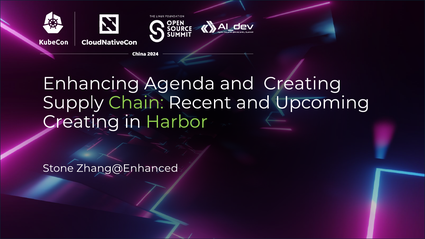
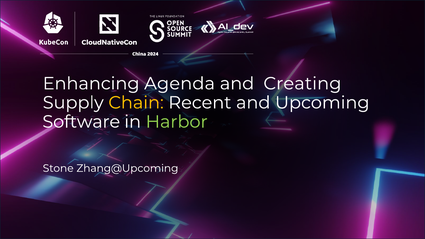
Chain colour: light green -> yellow
Creating at (81, 122): Creating -> Software
Zhang@Enhanced: Zhang@Enhanced -> Zhang@Upcoming
